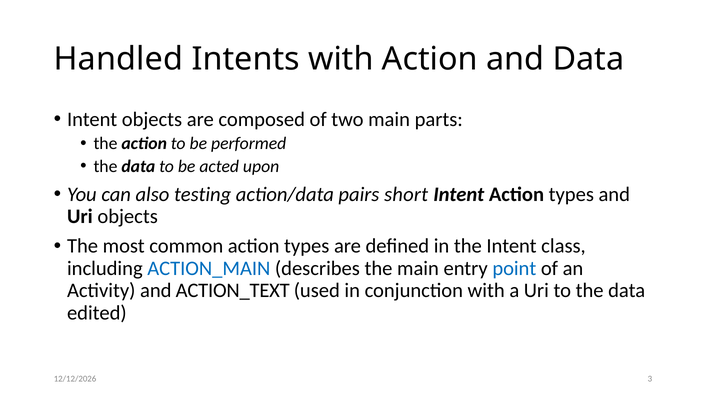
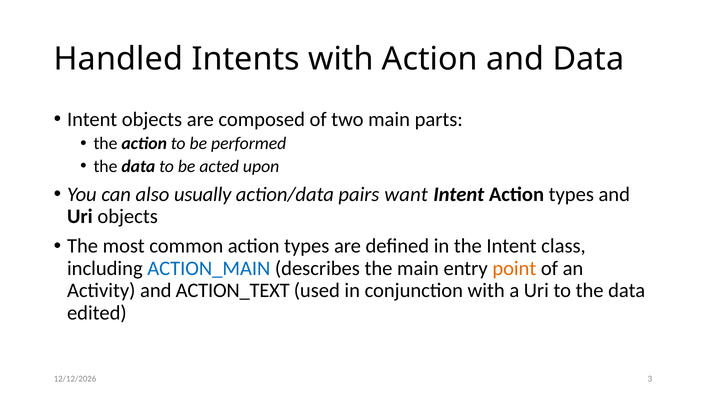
testing: testing -> usually
short: short -> want
point colour: blue -> orange
